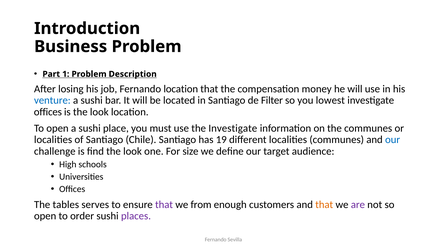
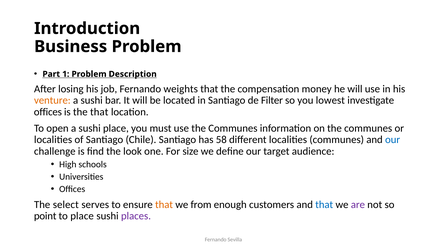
Fernando location: location -> weights
venture colour: blue -> orange
is the look: look -> that
use the Investigate: Investigate -> Communes
19: 19 -> 58
tables: tables -> select
that at (164, 205) colour: purple -> orange
that at (324, 205) colour: orange -> blue
open at (45, 216): open -> point
to order: order -> place
